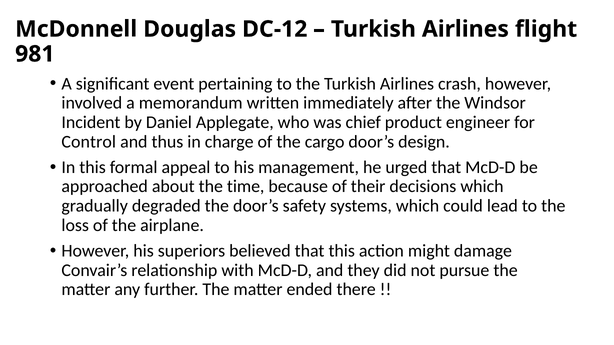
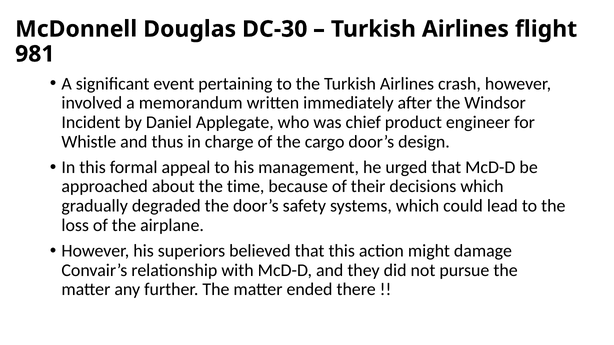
DC-12: DC-12 -> DC-30
Control: Control -> Whistle
